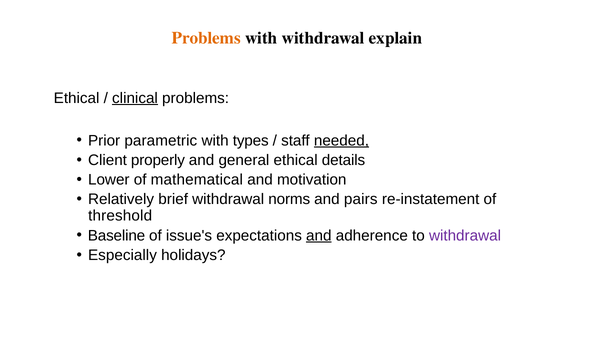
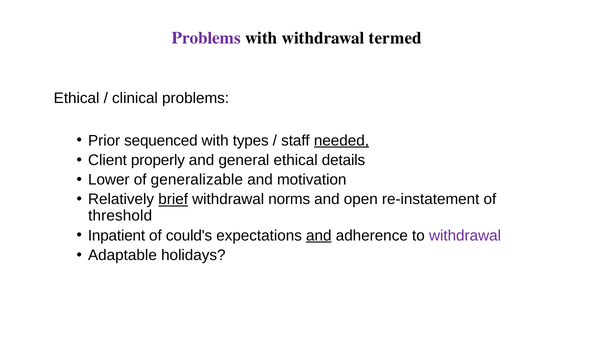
Problems at (206, 38) colour: orange -> purple
explain: explain -> termed
clinical underline: present -> none
parametric: parametric -> sequenced
mathematical: mathematical -> generalizable
brief underline: none -> present
pairs: pairs -> open
Baseline: Baseline -> Inpatient
issue's: issue's -> could's
Especially: Especially -> Adaptable
